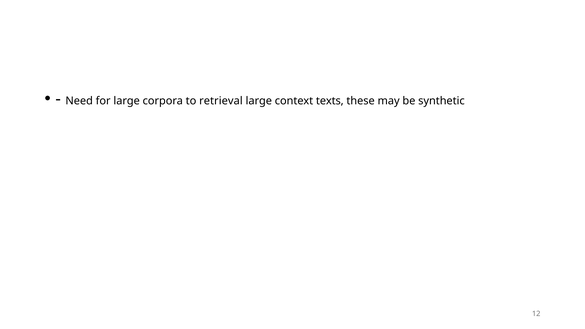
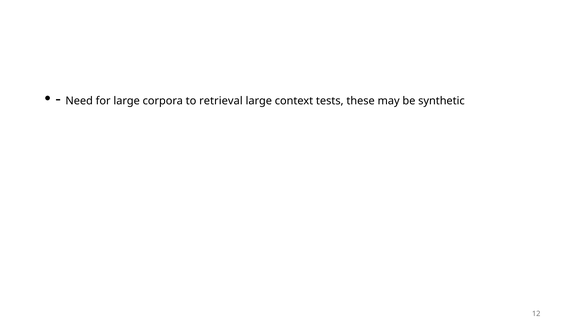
texts: texts -> tests
